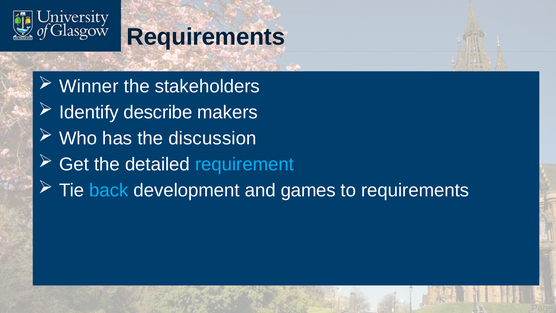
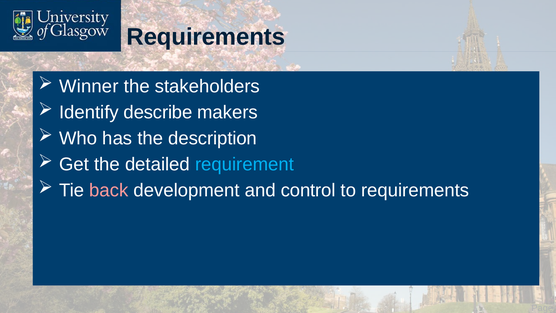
discussion: discussion -> description
back colour: light blue -> pink
games: games -> control
